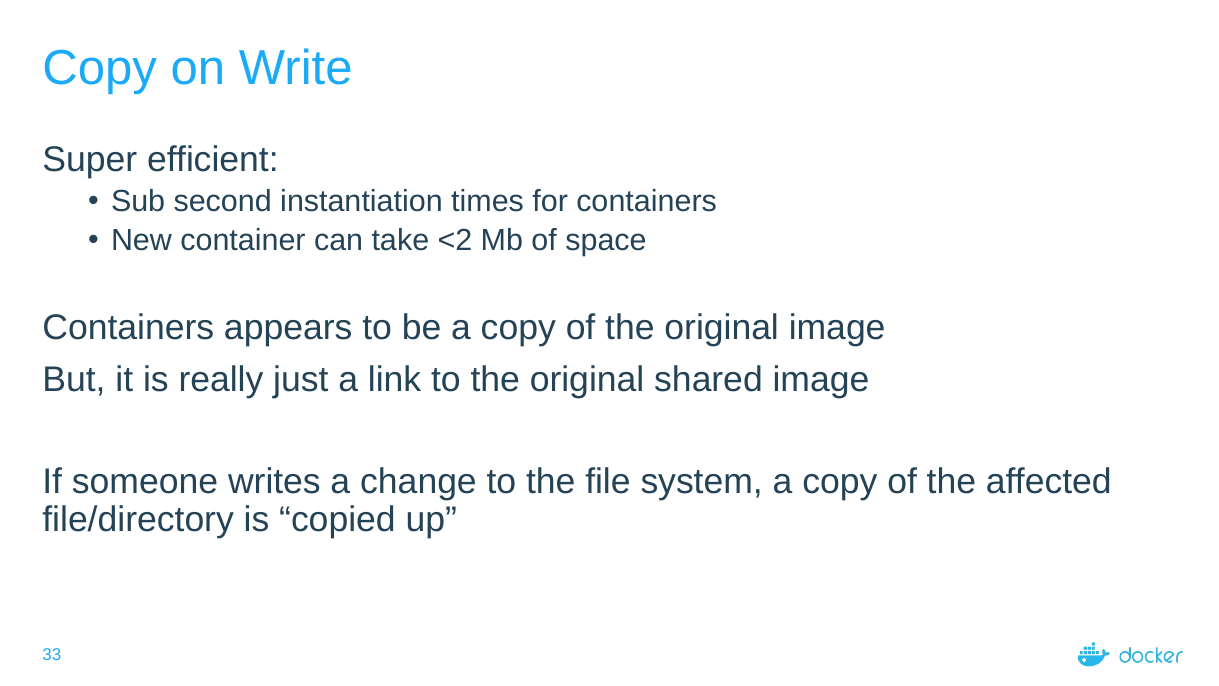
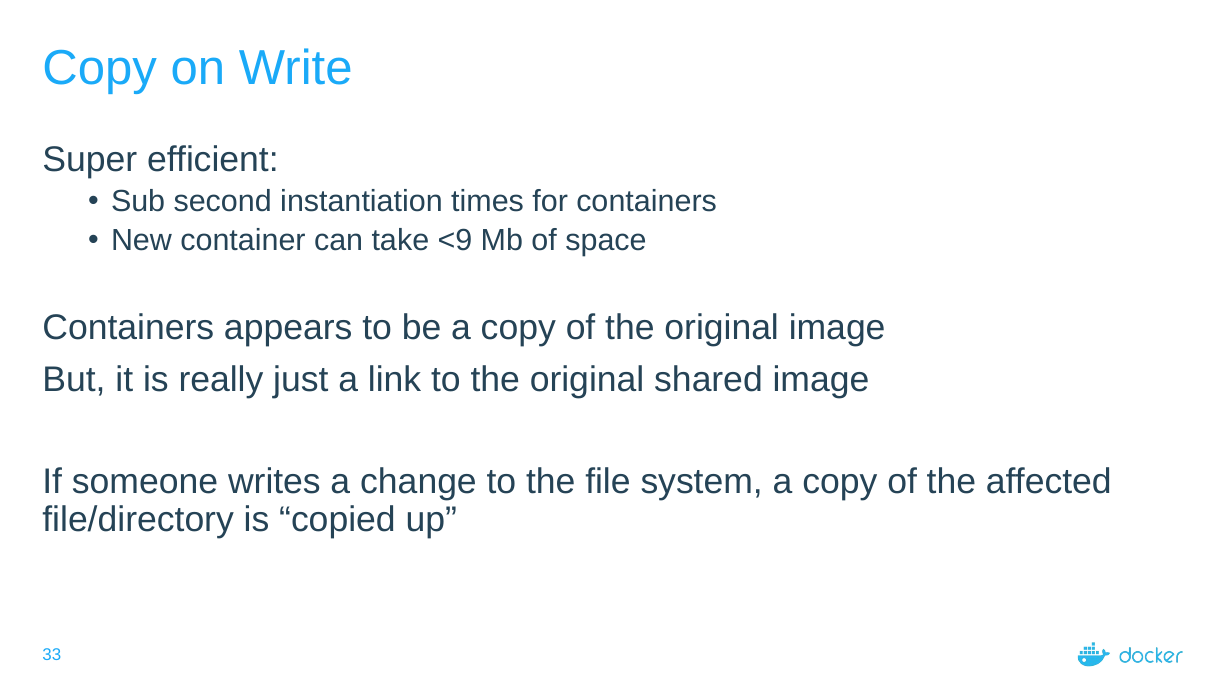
<2: <2 -> <9
